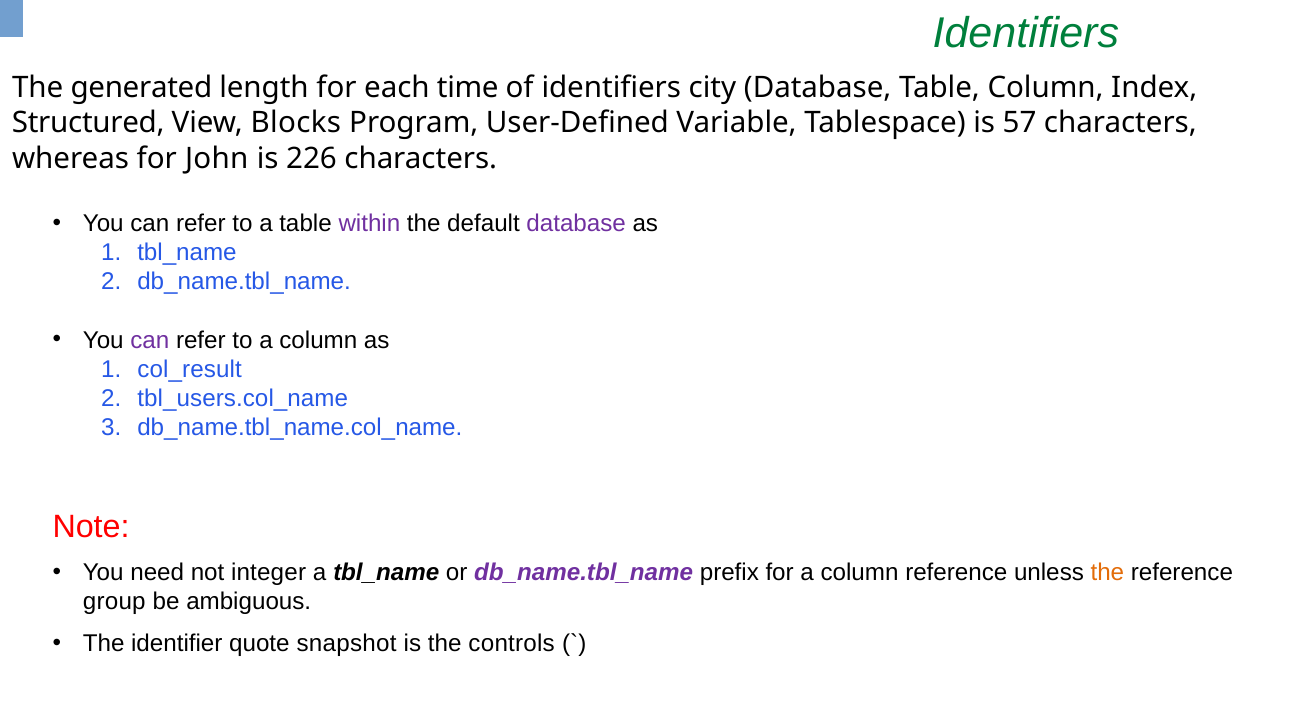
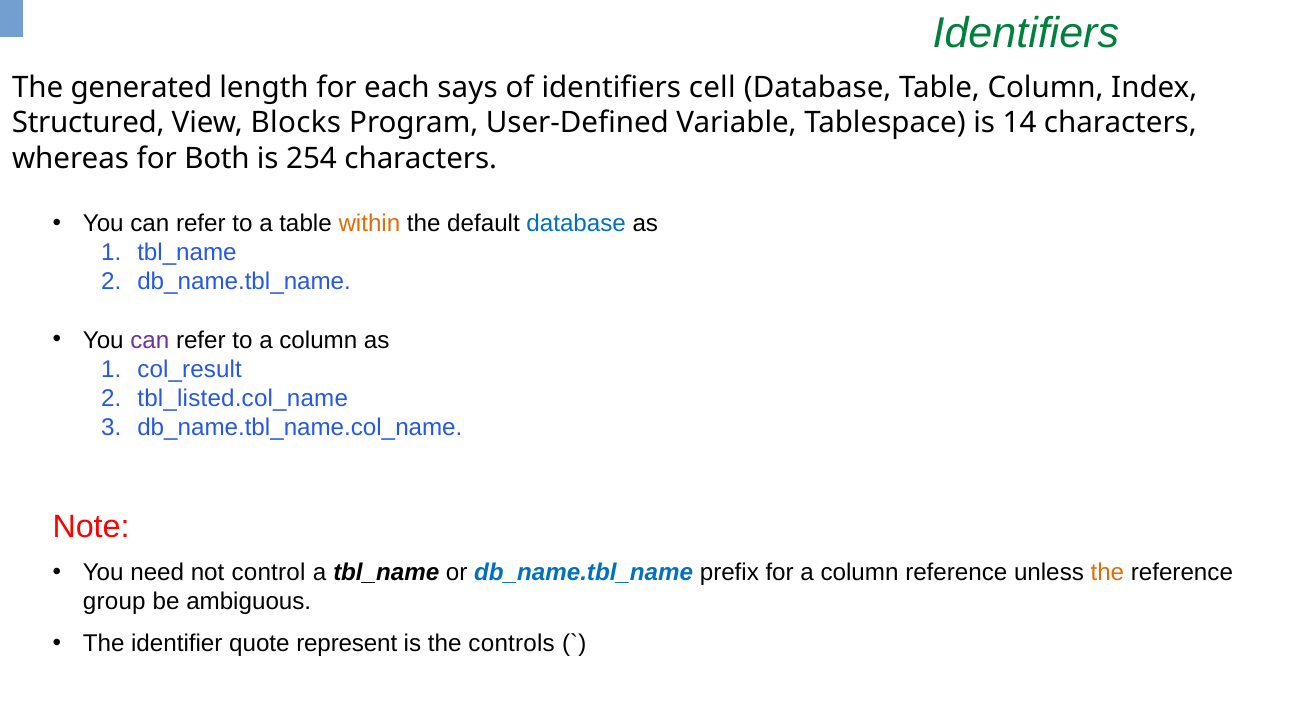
time: time -> says
city: city -> cell
57: 57 -> 14
John: John -> Both
226: 226 -> 254
within colour: purple -> orange
database at (576, 224) colour: purple -> blue
tbl_users.col_name: tbl_users.col_name -> tbl_listed.col_name
integer: integer -> control
db_name.tbl_name at (584, 572) colour: purple -> blue
snapshot: snapshot -> represent
